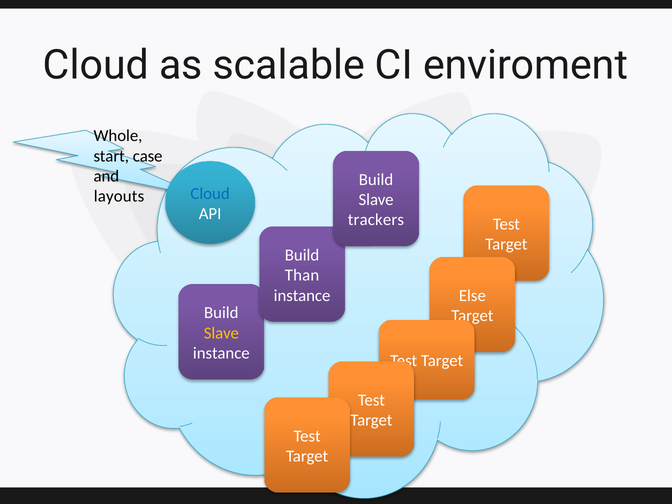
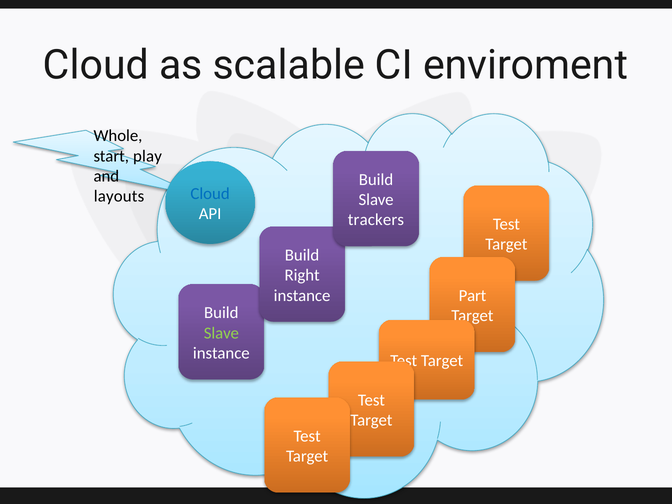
case: case -> play
Than: Than -> Right
Else: Else -> Part
Slave at (221, 333) colour: yellow -> light green
